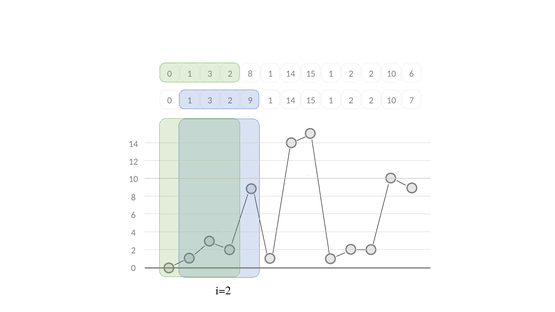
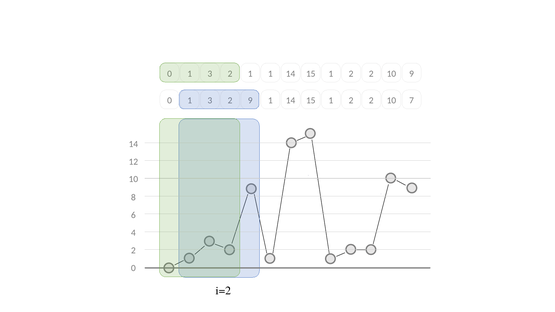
8 at (250, 74): 8 -> 1
10 6: 6 -> 9
